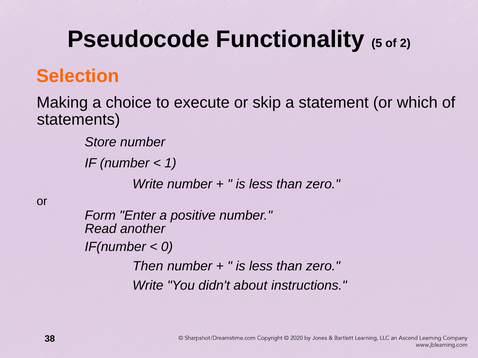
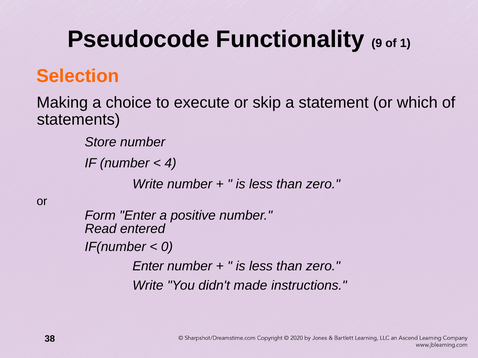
5: 5 -> 9
2: 2 -> 1
1: 1 -> 4
another: another -> entered
Then at (148, 266): Then -> Enter
about: about -> made
